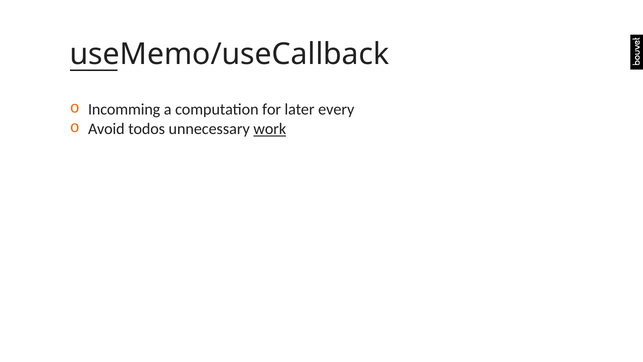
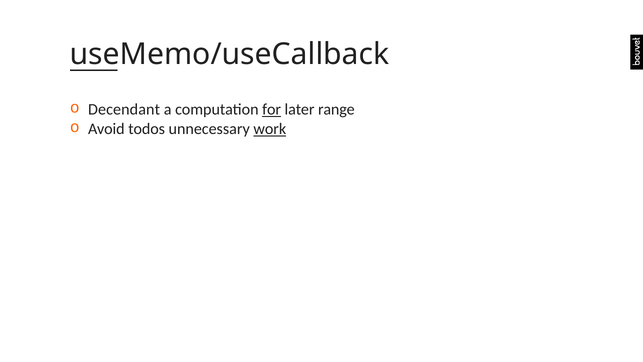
Incomming: Incomming -> Decendant
for underline: none -> present
every: every -> range
